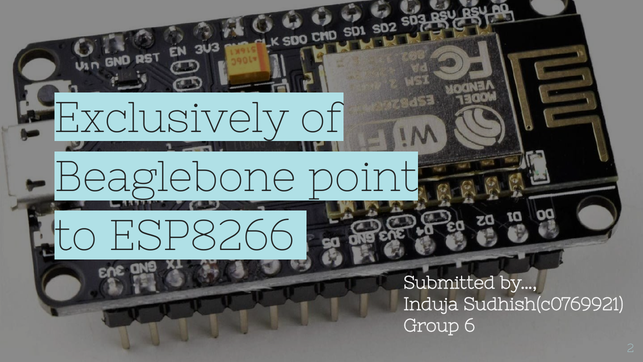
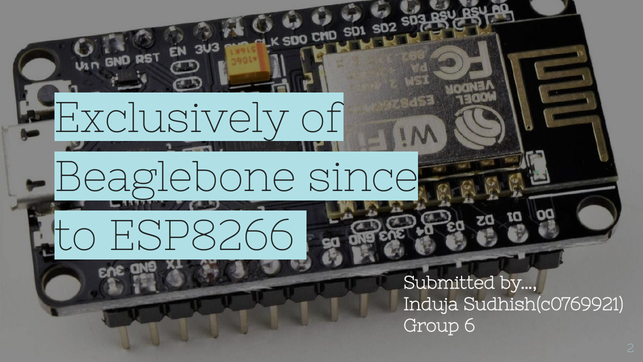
point: point -> since
